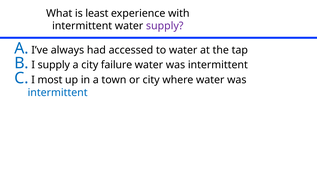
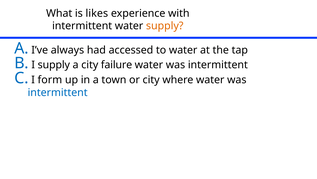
least: least -> likes
supply at (165, 26) colour: purple -> orange
most: most -> form
